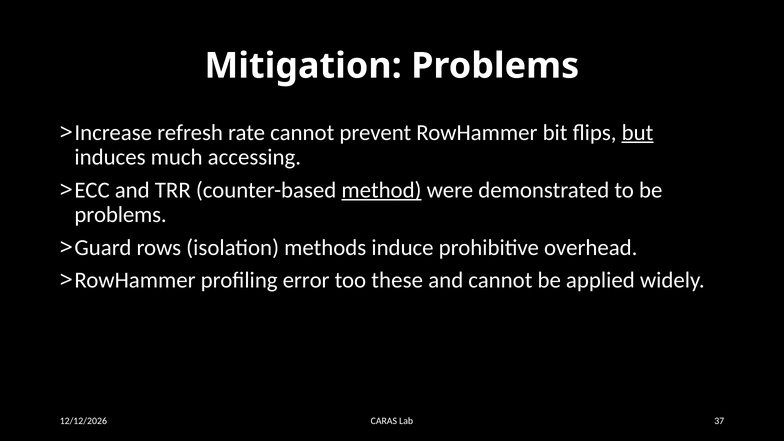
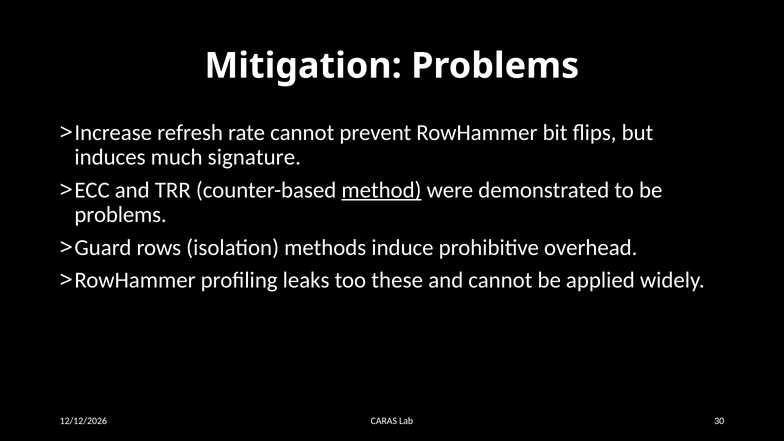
but underline: present -> none
accessing: accessing -> signature
error: error -> leaks
37: 37 -> 30
